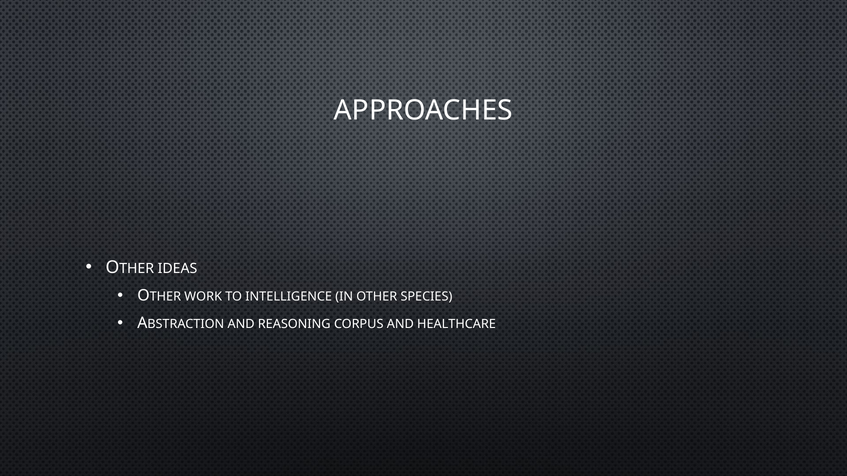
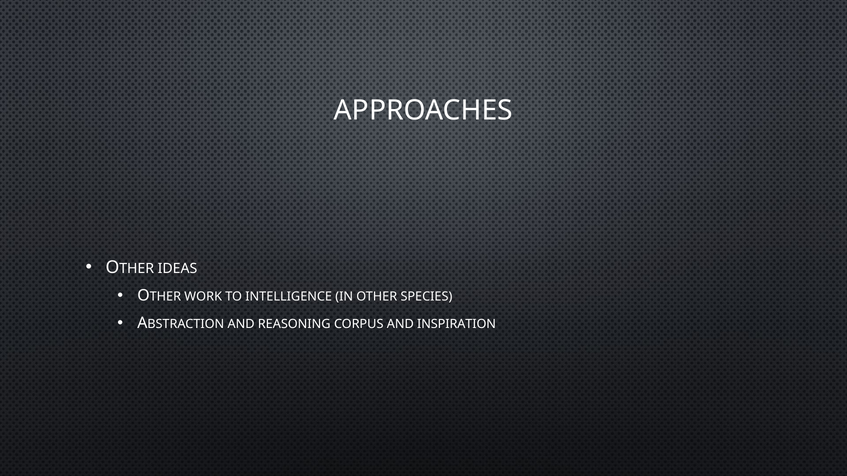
HEALTHCARE: HEALTHCARE -> INSPIRATION
